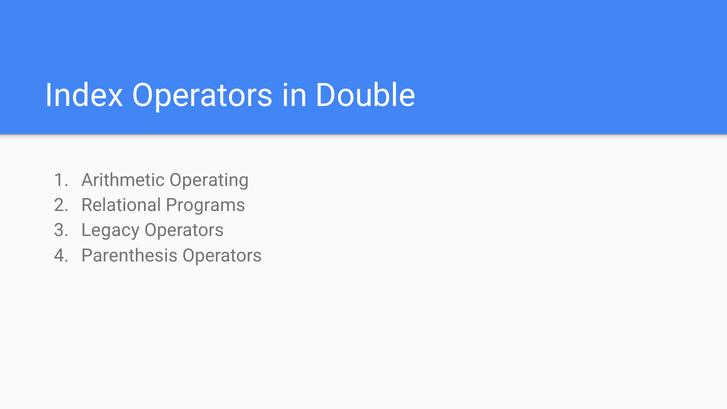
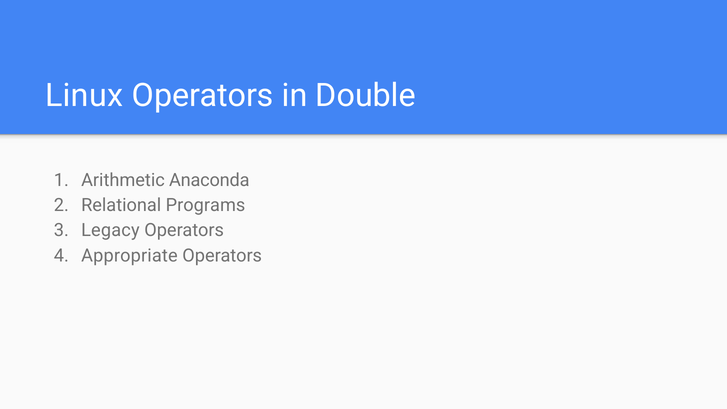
Index: Index -> Linux
Operating: Operating -> Anaconda
Parenthesis: Parenthesis -> Appropriate
